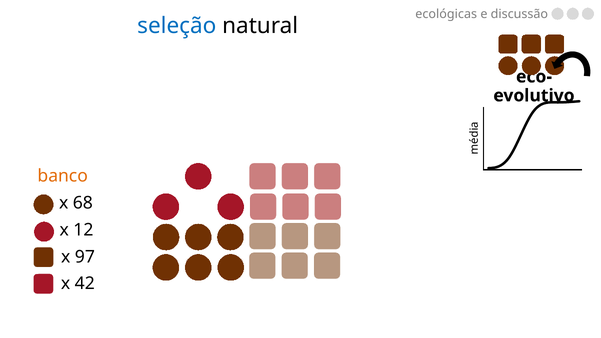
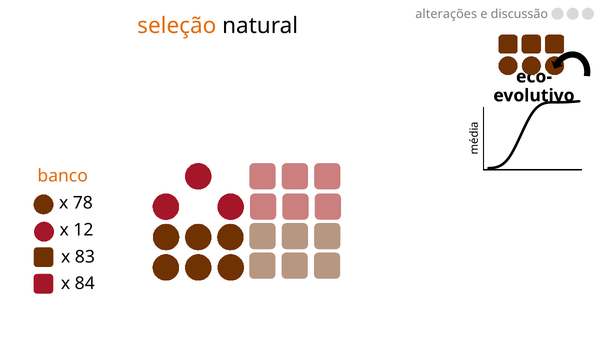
ecológicas: ecológicas -> alterações
seleção colour: blue -> orange
68: 68 -> 78
97: 97 -> 83
42: 42 -> 84
